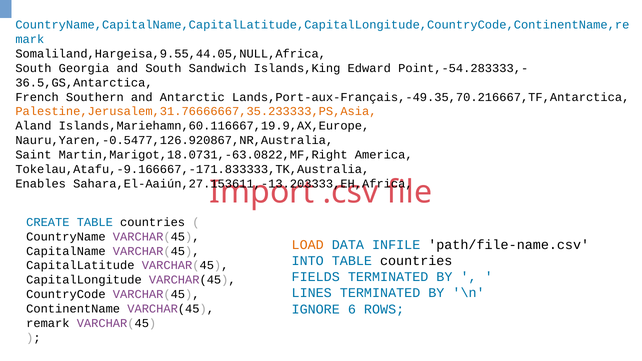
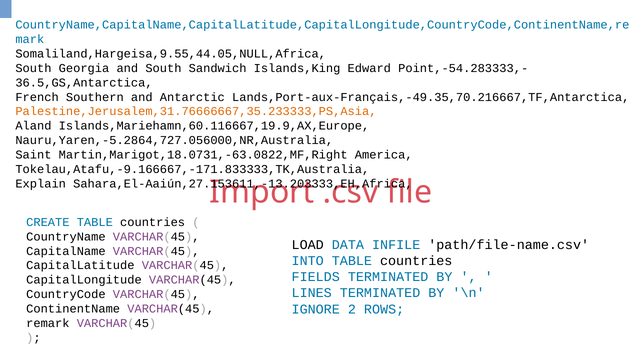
Nauru,Yaren,-0.5477,126.920867,NR,Australia: Nauru,Yaren,-0.5477,126.920867,NR,Australia -> Nauru,Yaren,-5.2864,727.056000,NR,Australia
Enables: Enables -> Explain
LOAD colour: orange -> black
6: 6 -> 2
